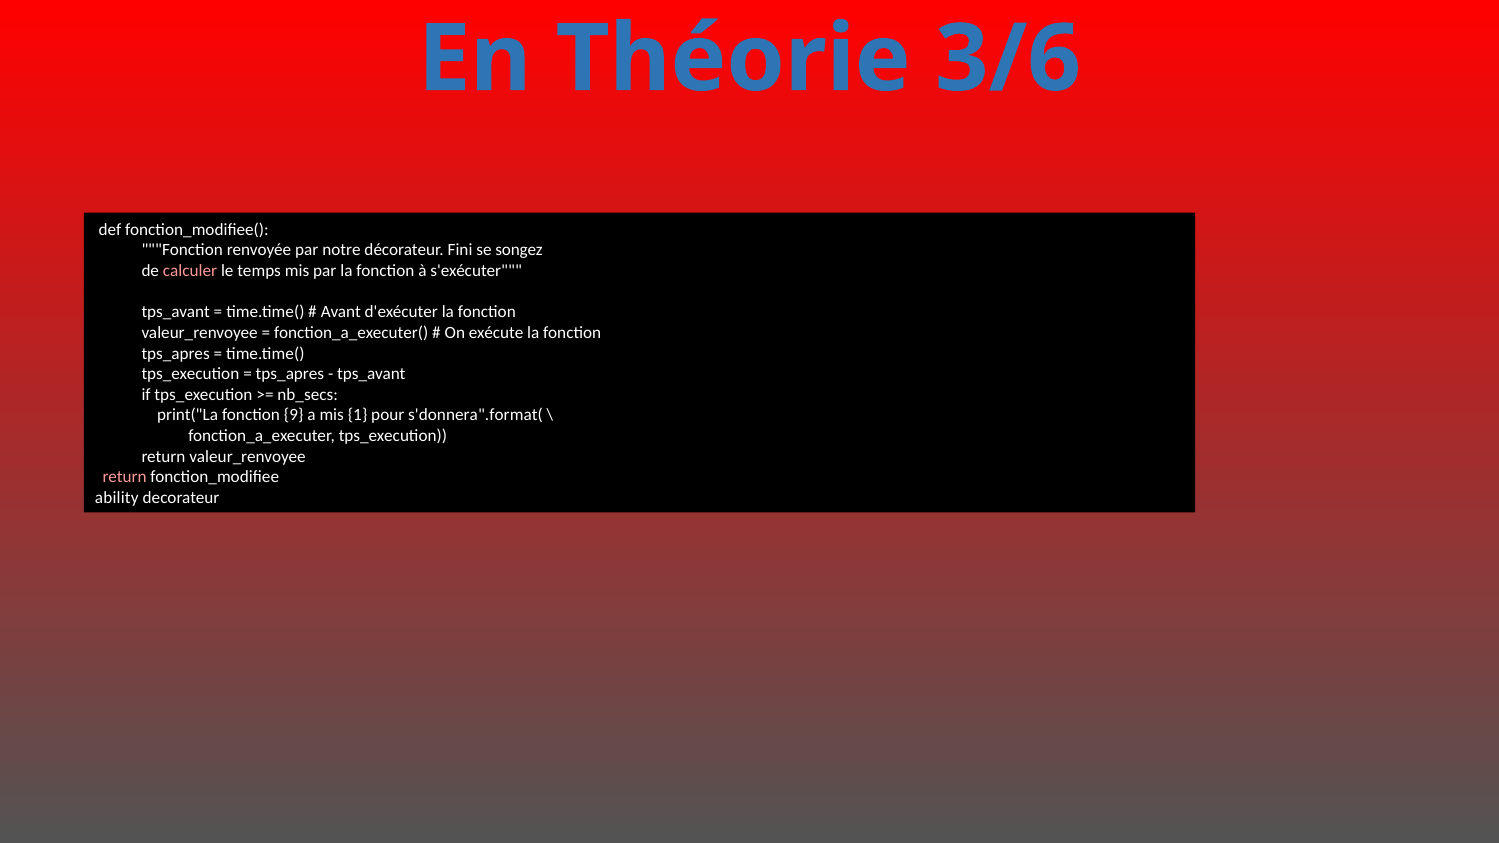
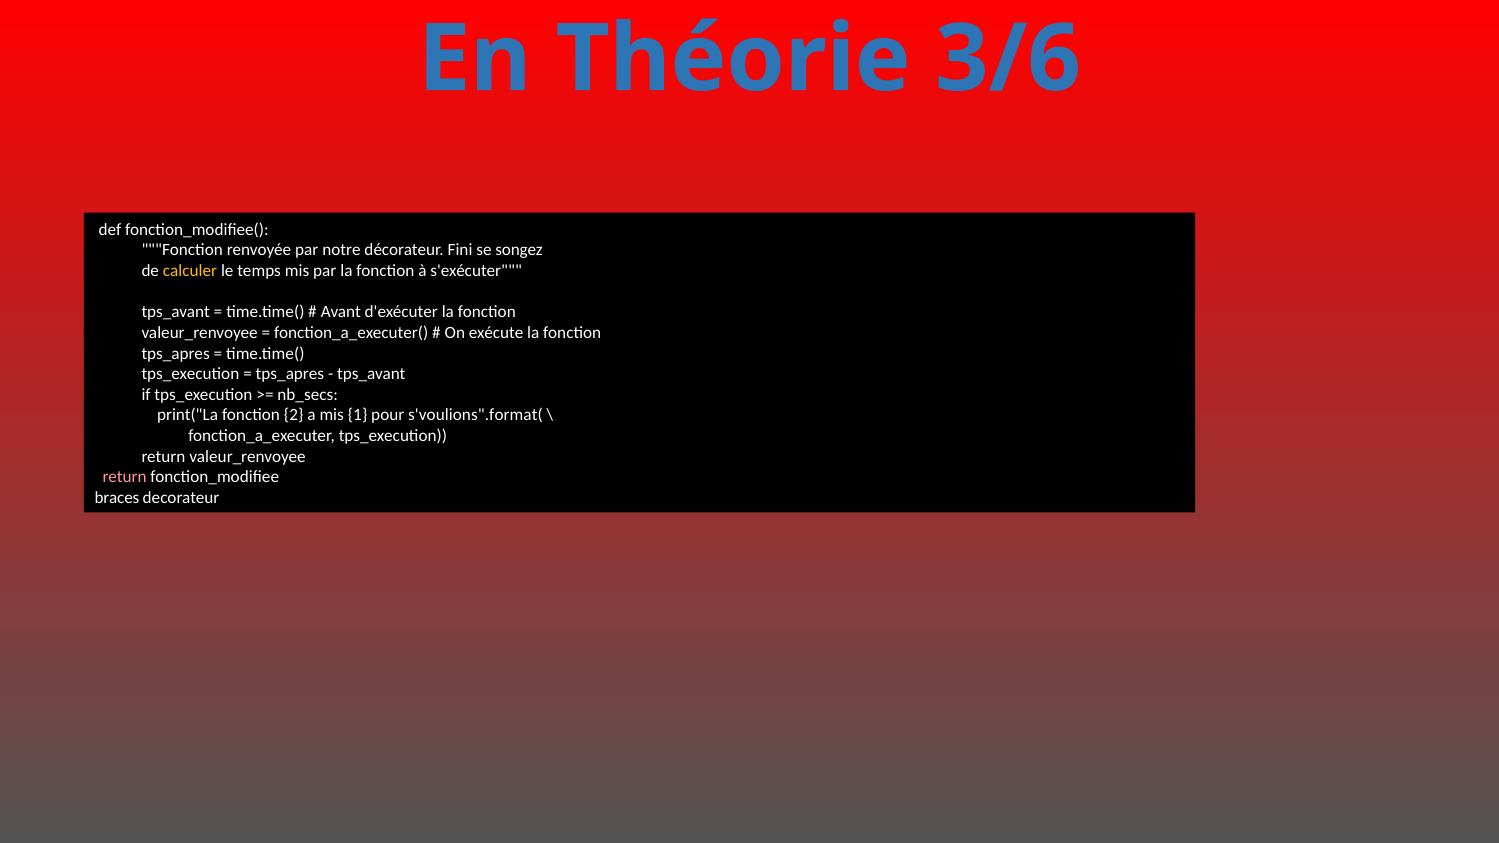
calculer colour: pink -> yellow
9: 9 -> 2
s'donnera".format(: s'donnera".format( -> s'voulions".format(
ability: ability -> braces
